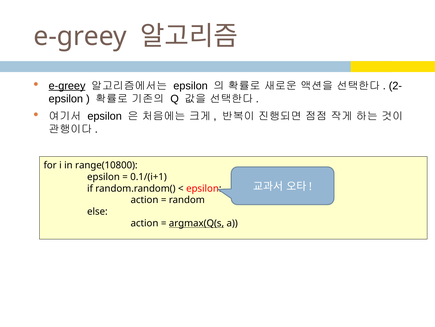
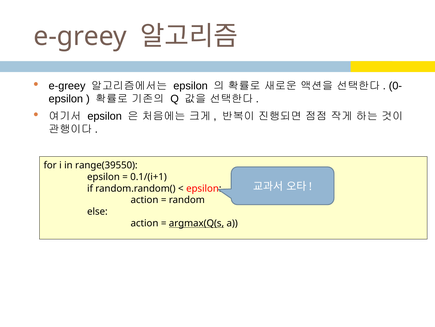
e-greey at (67, 86) underline: present -> none
2-: 2- -> 0-
range(10800: range(10800 -> range(39550
